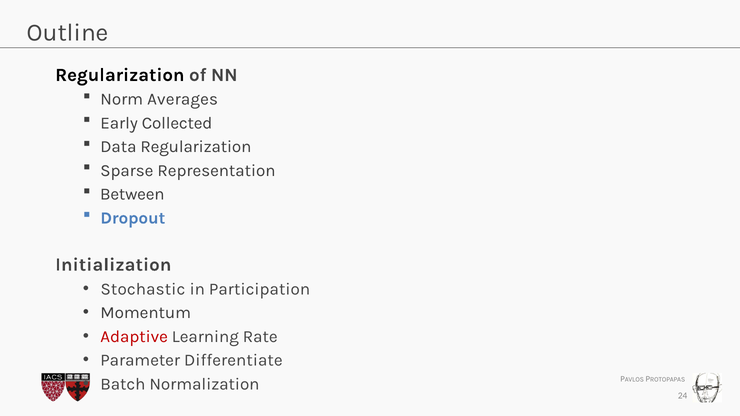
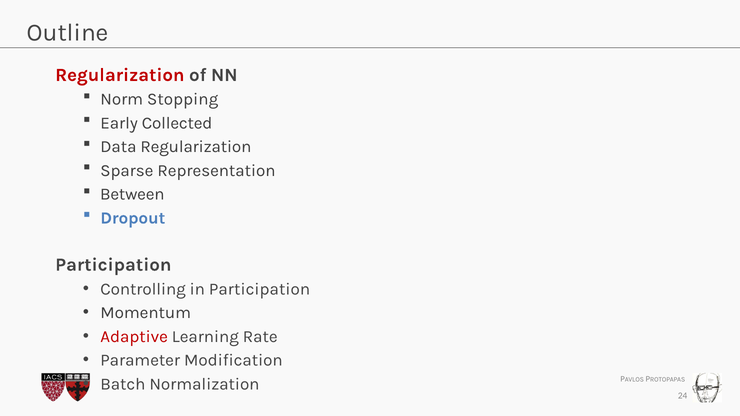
Regularization at (120, 75) colour: black -> red
Averages: Averages -> Stopping
Initialization at (113, 265): Initialization -> Participation
Stochastic: Stochastic -> Controlling
Differentiate: Differentiate -> Modification
